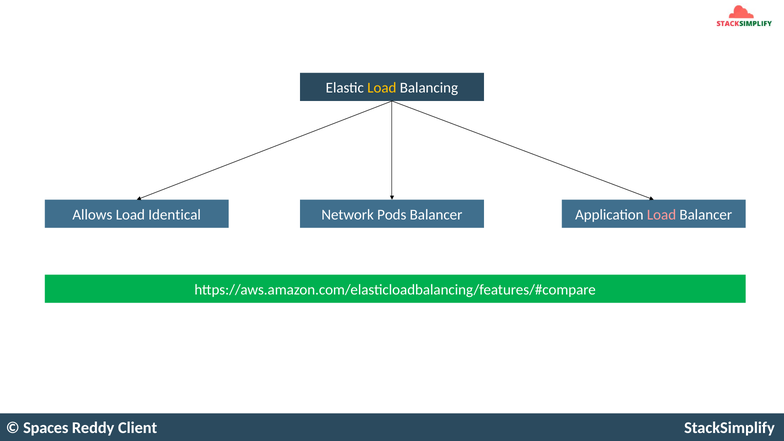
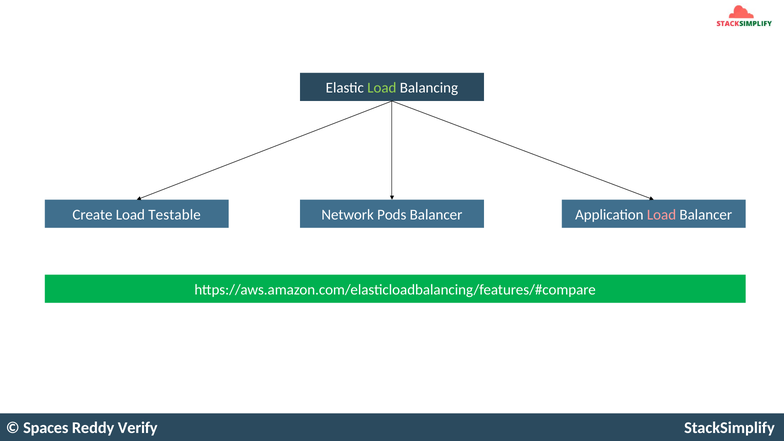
Load at (382, 88) colour: yellow -> light green
Allows: Allows -> Create
Identical: Identical -> Testable
Client: Client -> Verify
